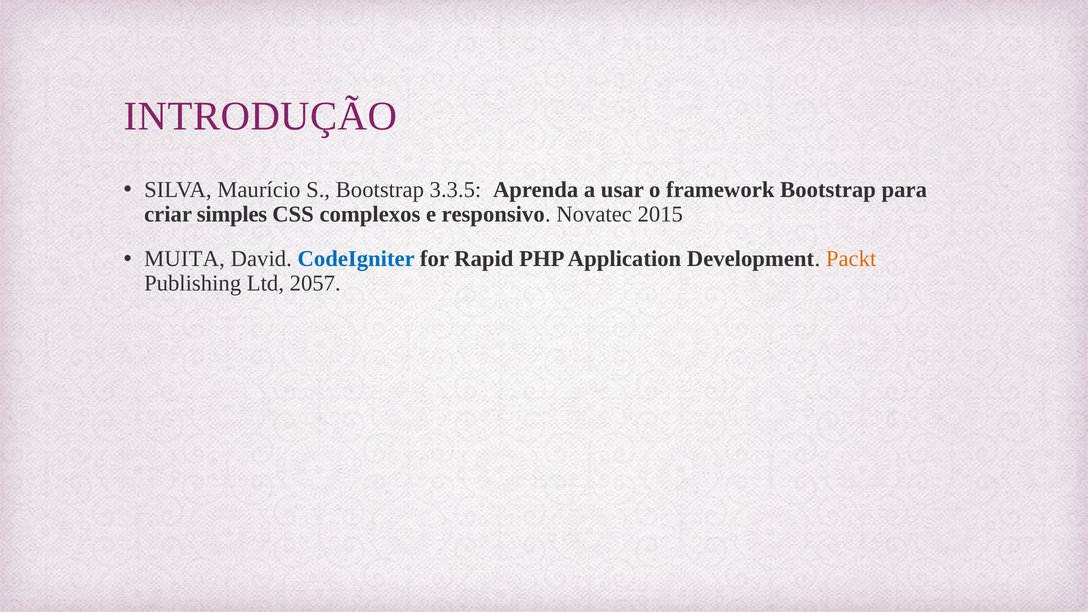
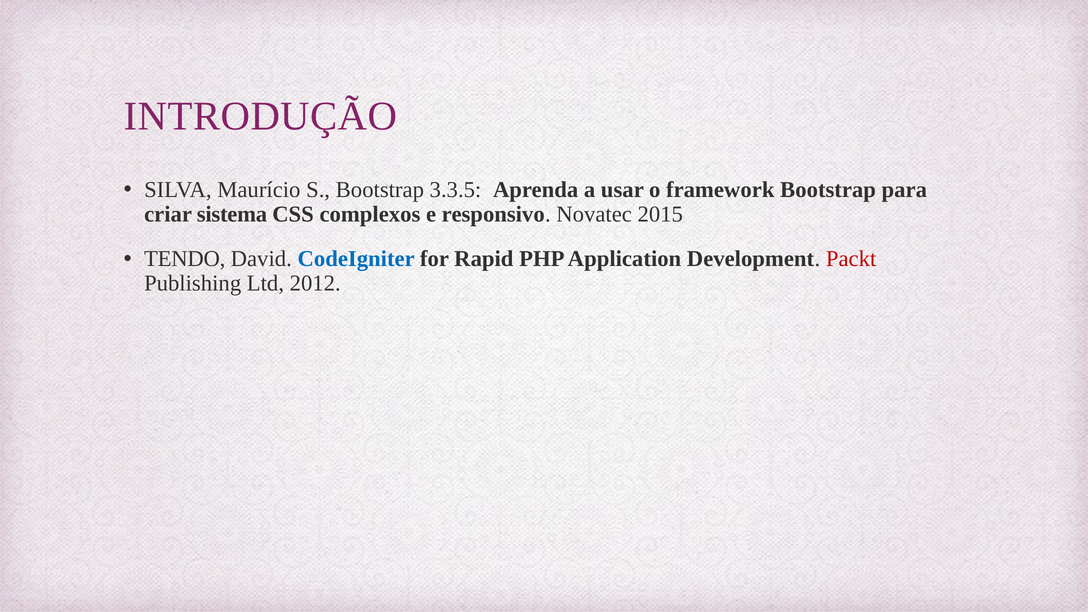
simples: simples -> sistema
MUITA: MUITA -> TENDO
Packt colour: orange -> red
2057: 2057 -> 2012
